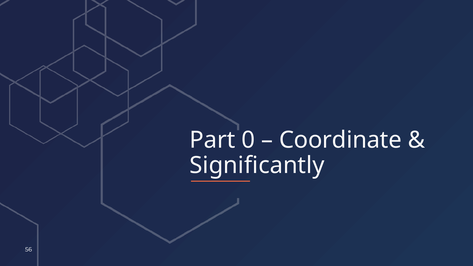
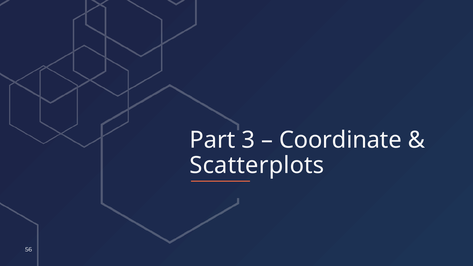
0: 0 -> 3
Significantly: Significantly -> Scatterplots
